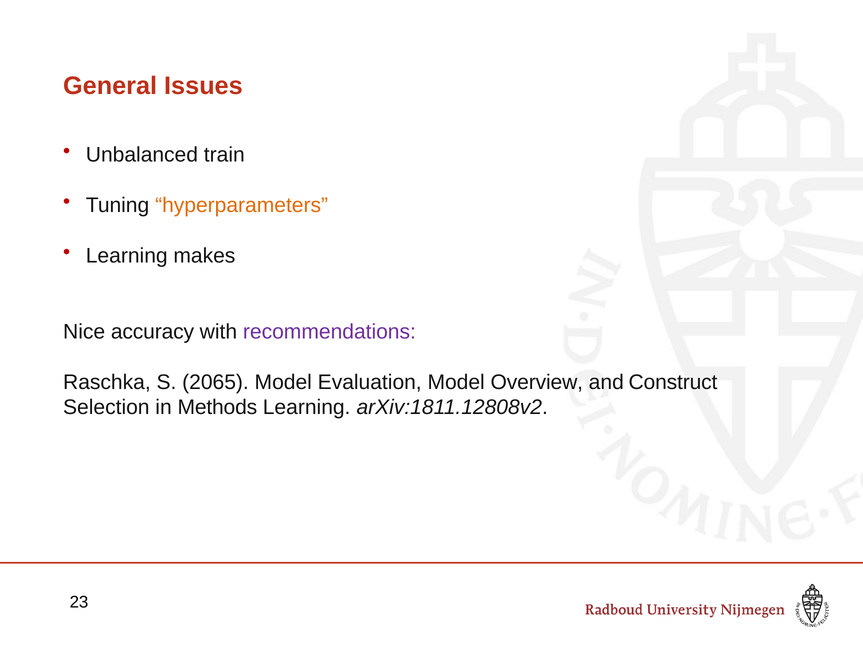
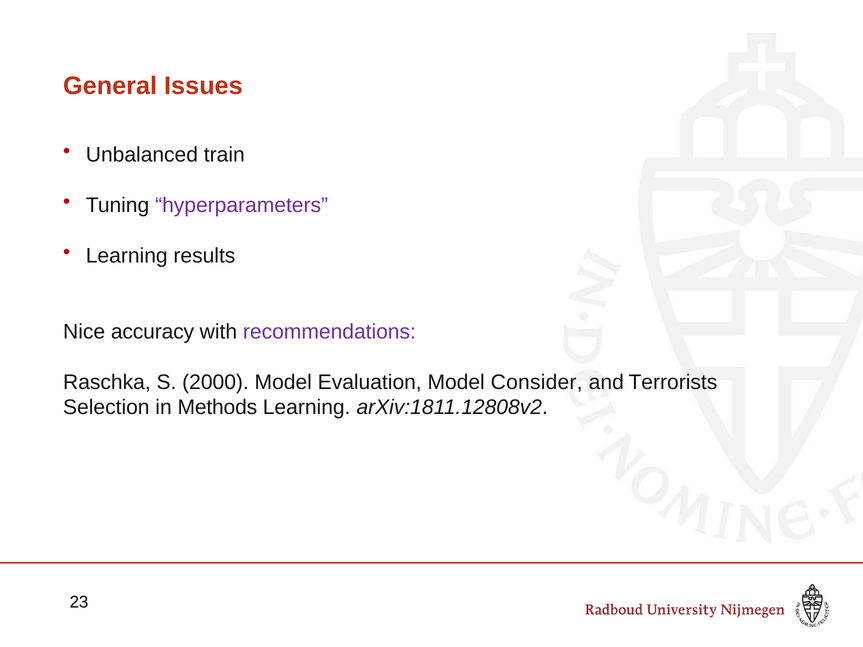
hyperparameters colour: orange -> purple
makes: makes -> results
2065: 2065 -> 2000
Overview: Overview -> Consider
Construct: Construct -> Terrorists
